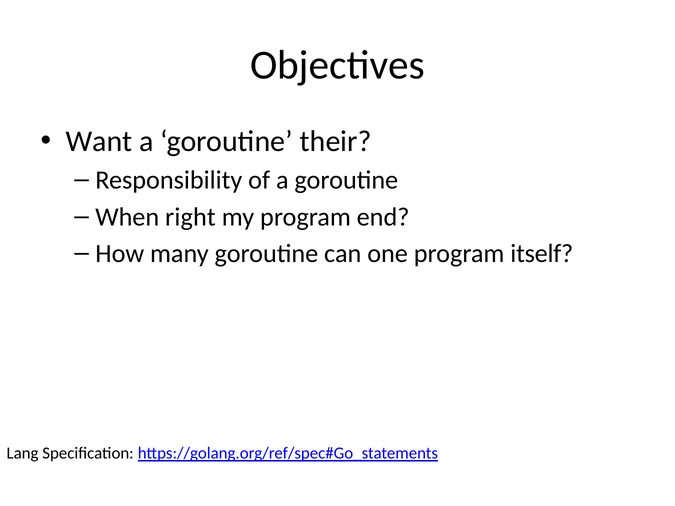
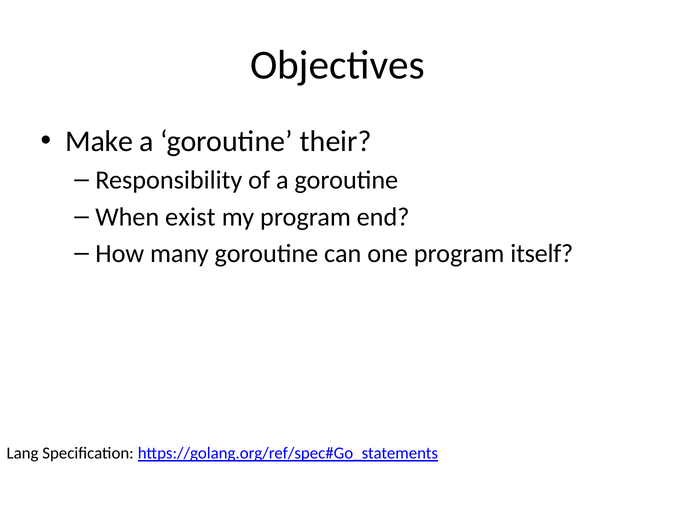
Want: Want -> Make
right: right -> exist
